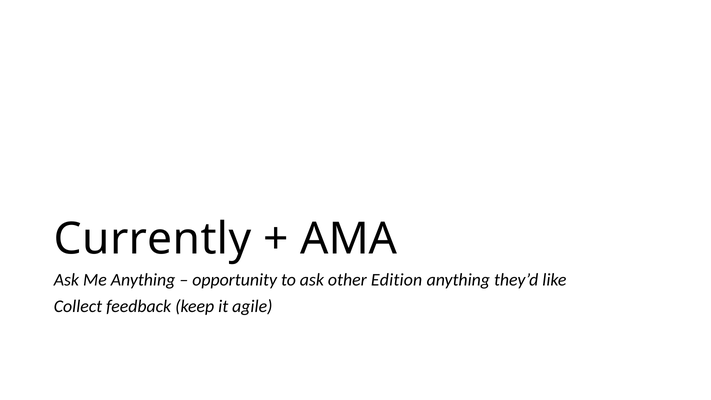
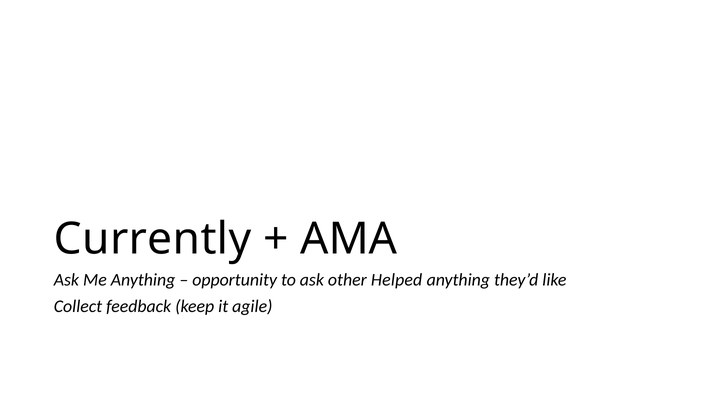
Edition: Edition -> Helped
